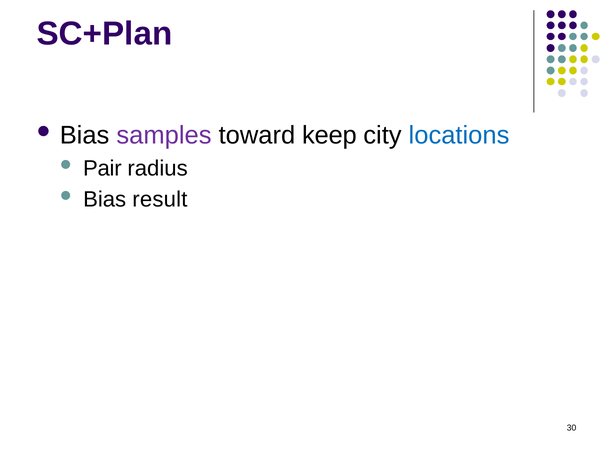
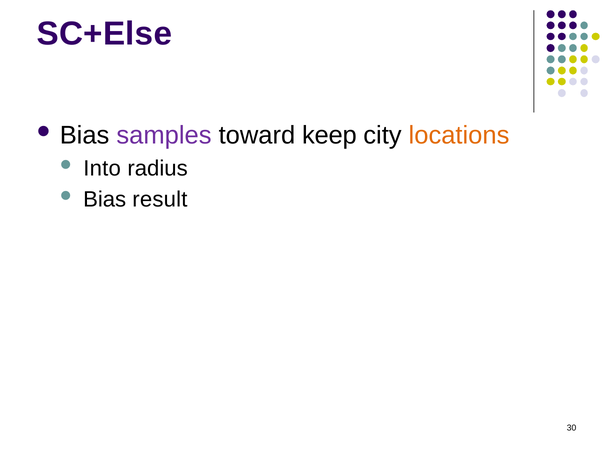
SC+Plan: SC+Plan -> SC+Else
locations colour: blue -> orange
Pair: Pair -> Into
